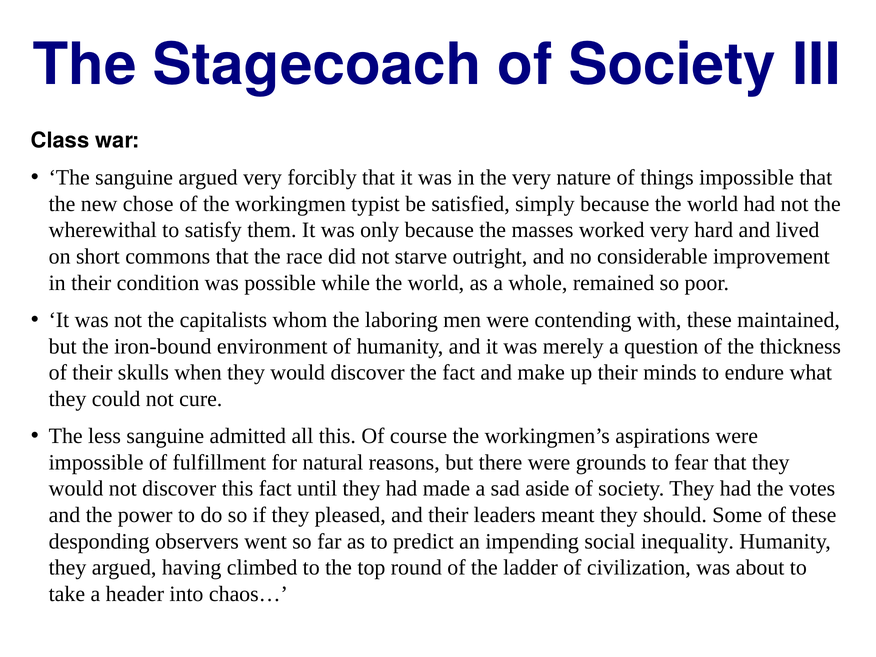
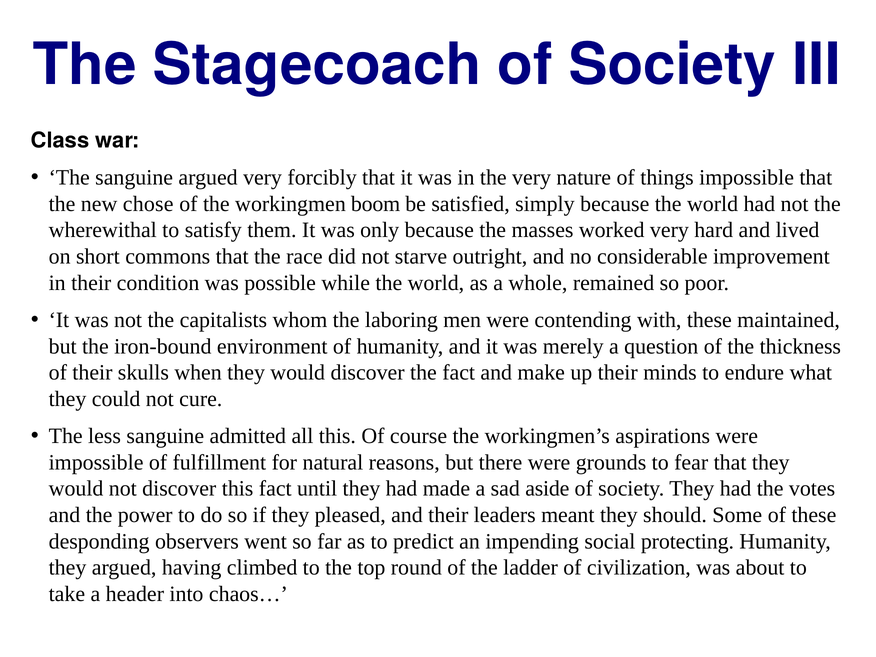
typist: typist -> boom
inequality: inequality -> protecting
